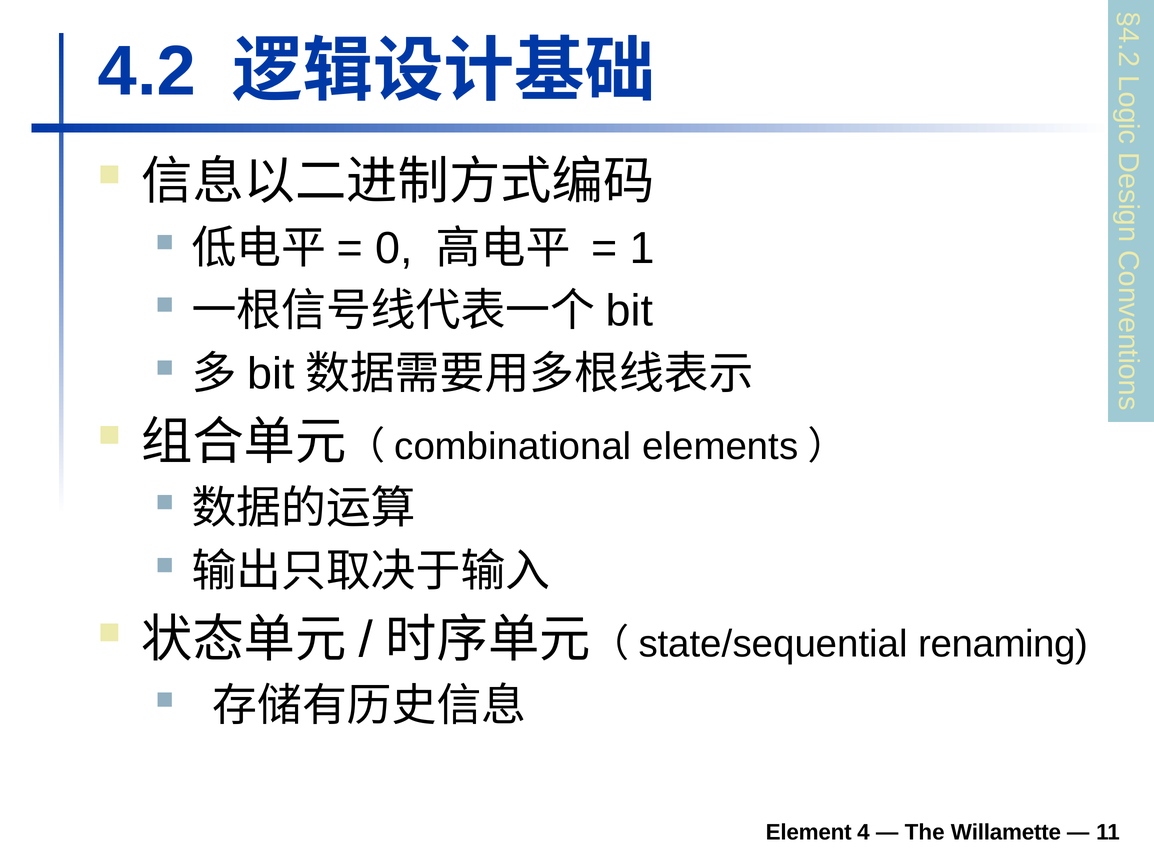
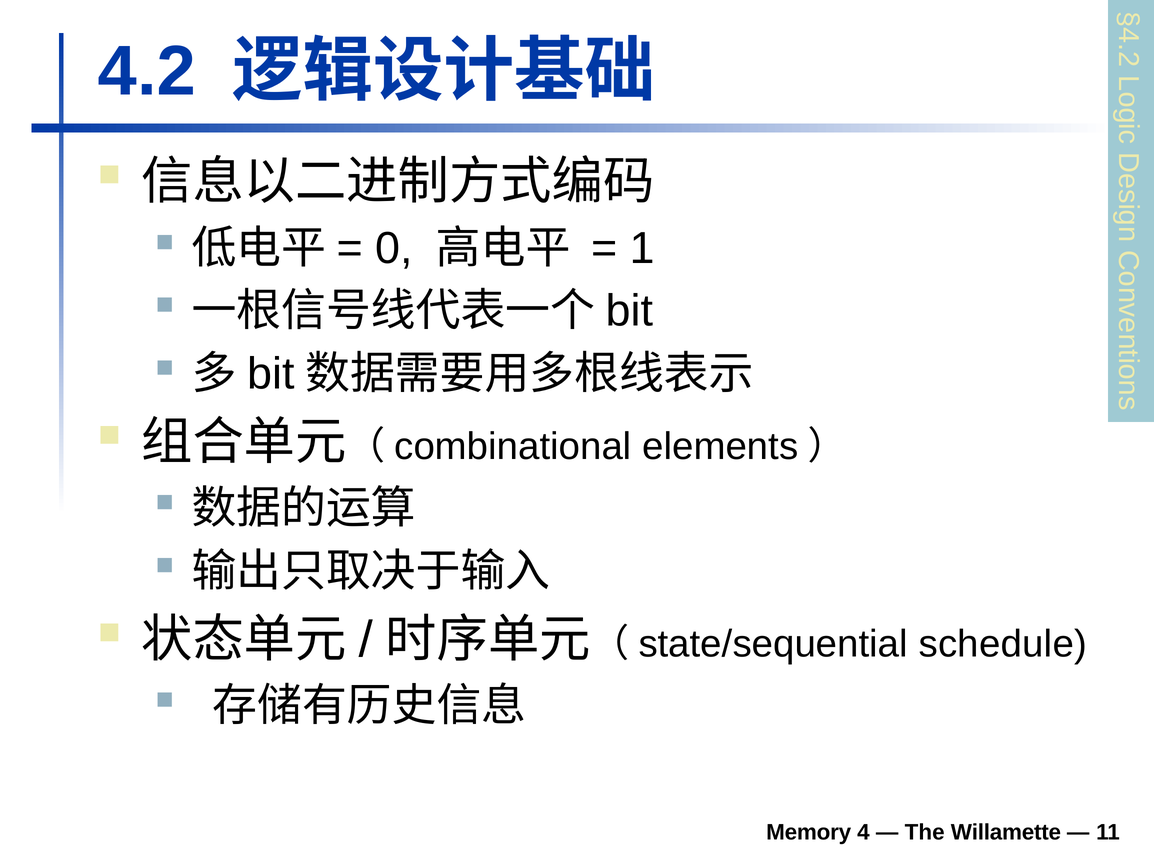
renaming: renaming -> schedule
Element: Element -> Memory
